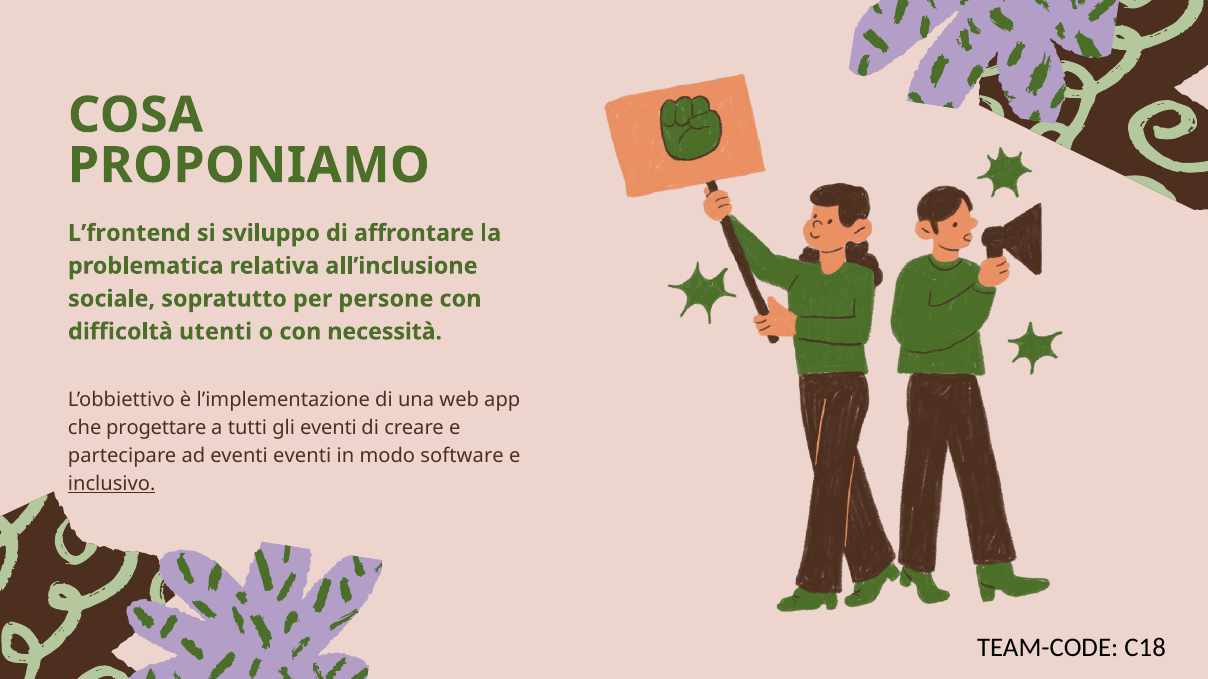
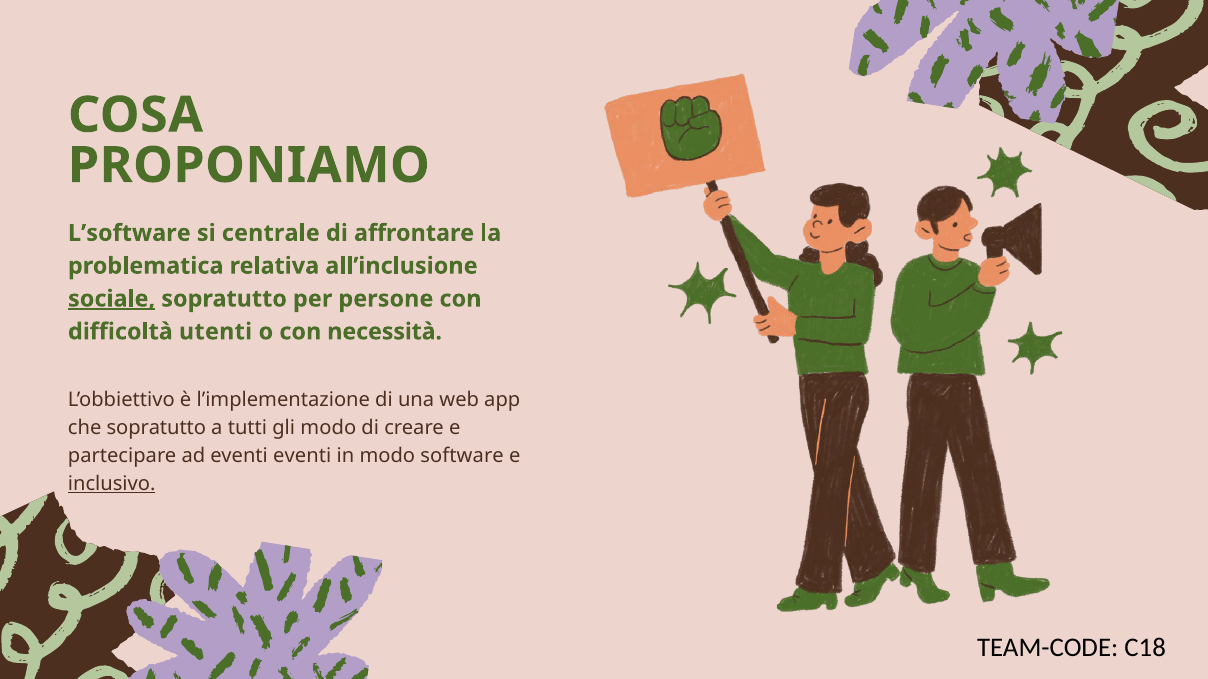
L’frontend: L’frontend -> L’software
sviluppo: sviluppo -> centrale
sociale underline: none -> present
che progettare: progettare -> sopratutto
gli eventi: eventi -> modo
